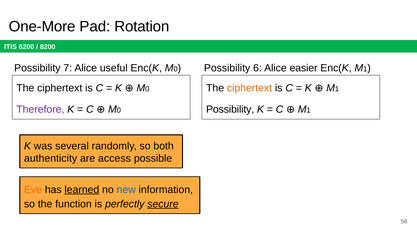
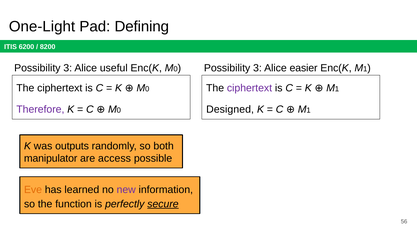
One-More: One-More -> One-Light
Rotation: Rotation -> Defining
7 at (68, 68): 7 -> 3
6 at (257, 68): 6 -> 3
ciphertext at (250, 88) colour: orange -> purple
Possibility at (230, 110): Possibility -> Designed
several: several -> outputs
authenticity: authenticity -> manipulator
learned underline: present -> none
new colour: blue -> purple
